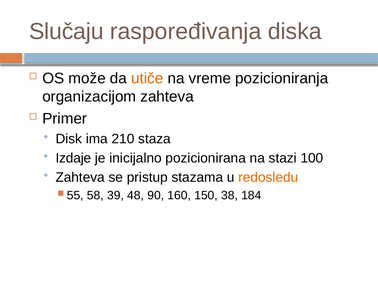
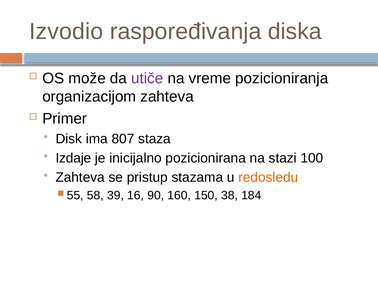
Slučaju: Slučaju -> Izvodio
utiče colour: orange -> purple
210: 210 -> 807
48: 48 -> 16
